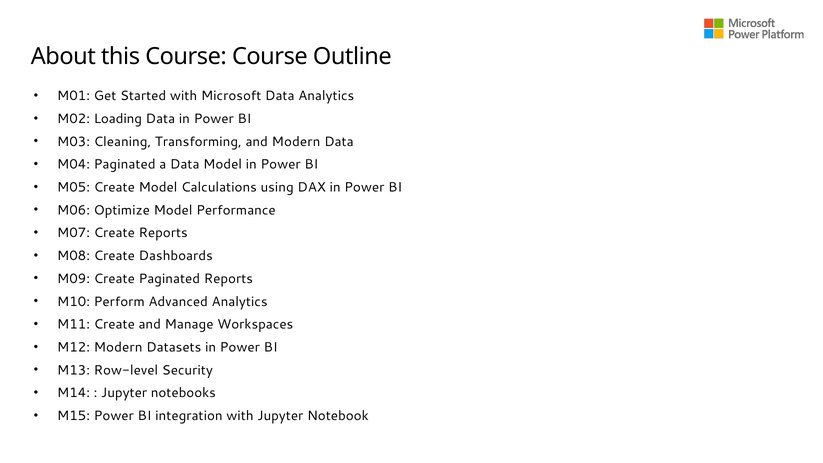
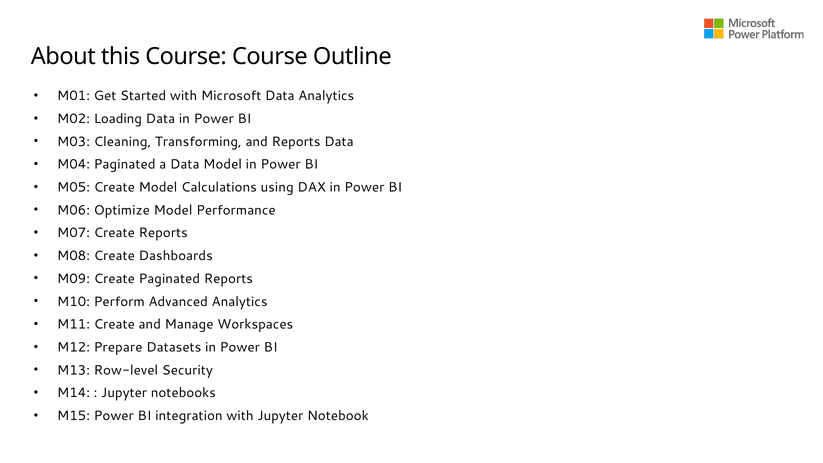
and Modern: Modern -> Reports
M12 Modern: Modern -> Prepare
